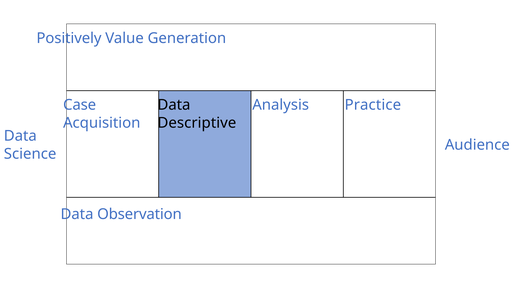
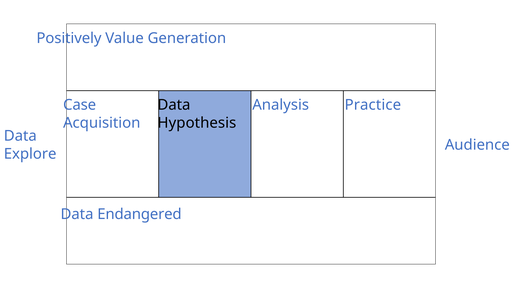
Descriptive: Descriptive -> Hypothesis
Science: Science -> Explore
Observation: Observation -> Endangered
